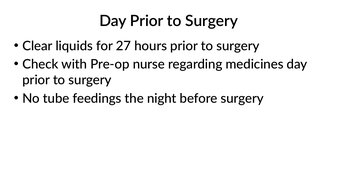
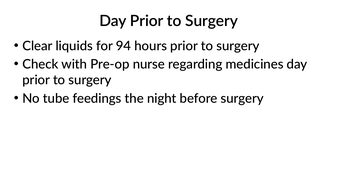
27: 27 -> 94
